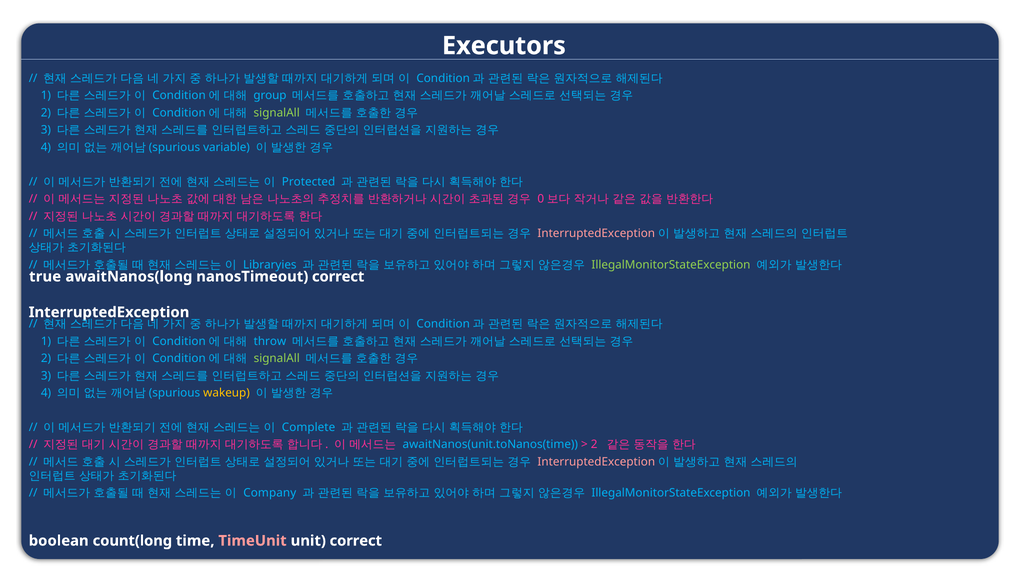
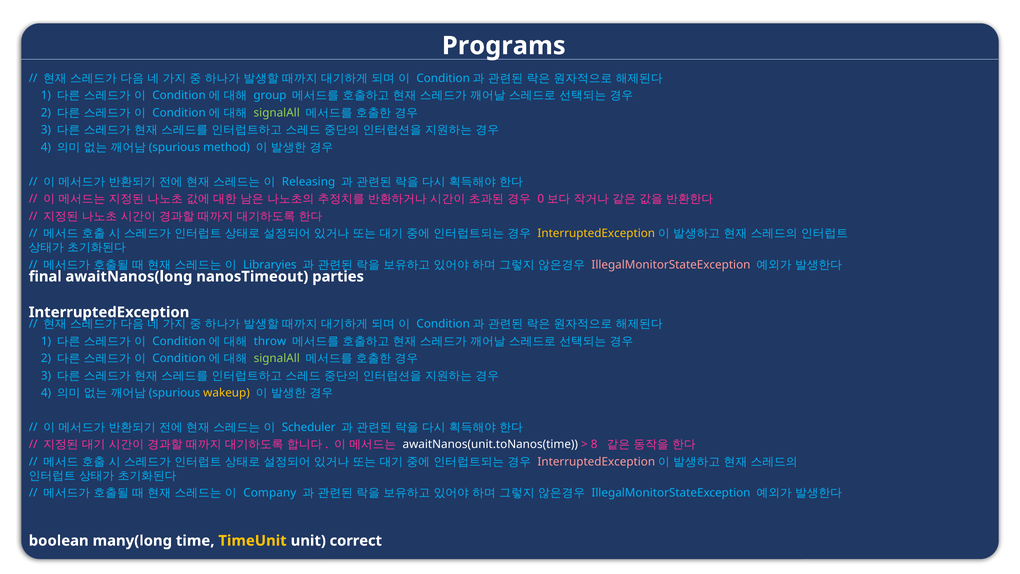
Executors: Executors -> Programs
variable: variable -> method
Protected: Protected -> Releasing
InterruptedException at (596, 233) colour: pink -> yellow
IllegalMonitorStateException at (671, 265) colour: light green -> pink
true: true -> final
nanosTimeout correct: correct -> parties
Complete: Complete -> Scheduler
awaitNanos(unit.toNanos(time colour: light blue -> white
2 at (594, 444): 2 -> 8
count(long: count(long -> many(long
TimeUnit colour: pink -> yellow
